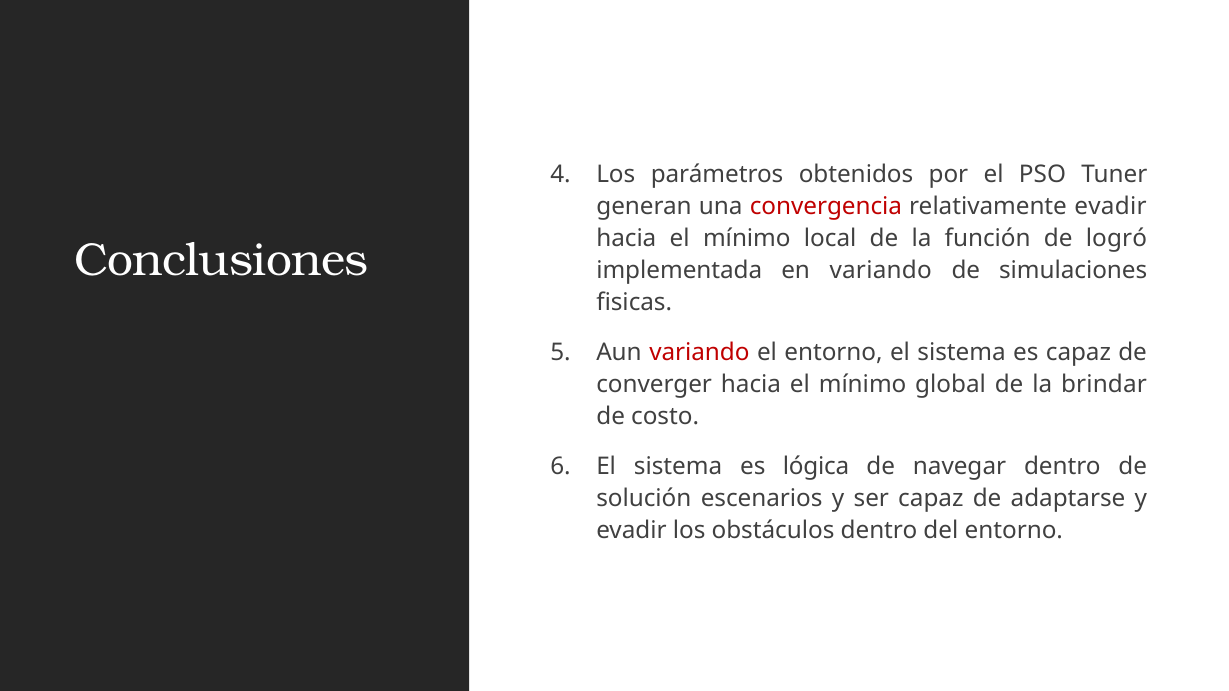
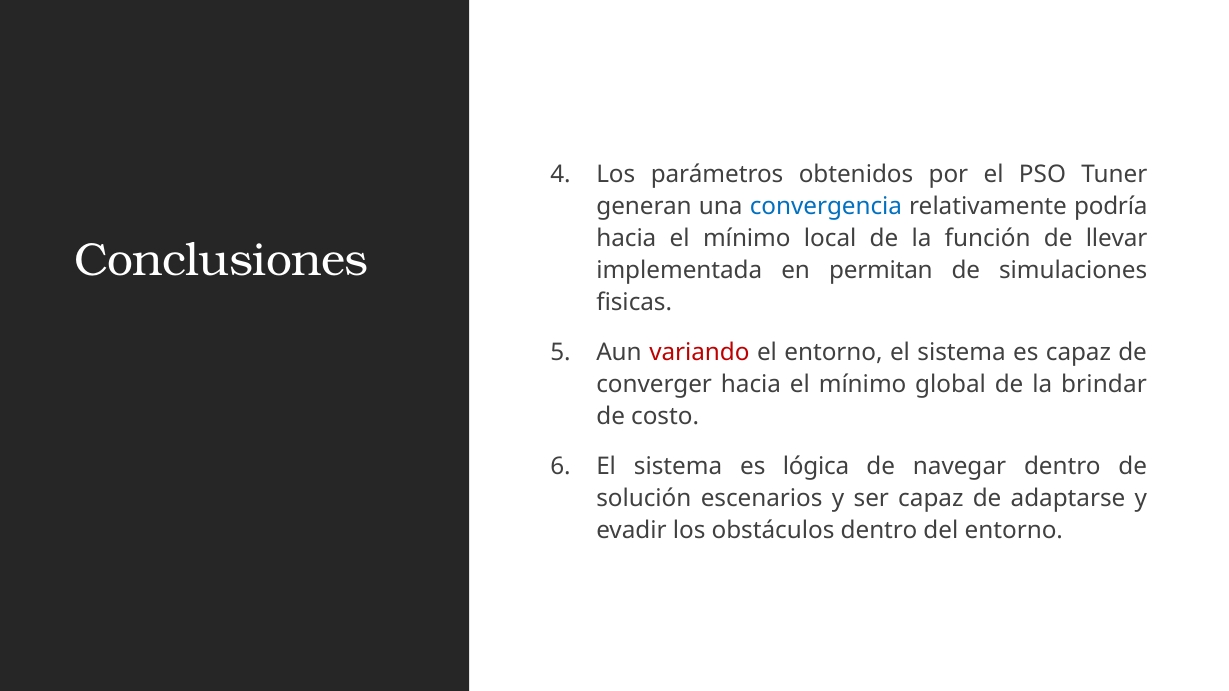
convergencia colour: red -> blue
relativamente evadir: evadir -> podría
logró: logró -> llevar
en variando: variando -> permitan
